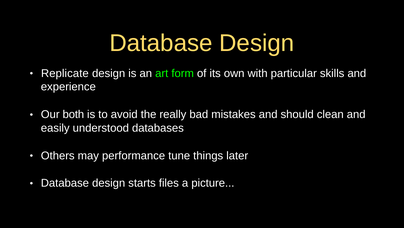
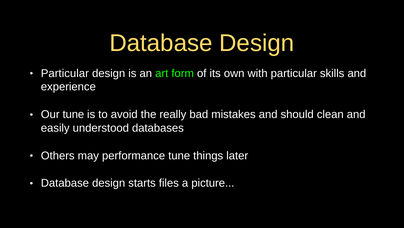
Replicate at (65, 73): Replicate -> Particular
Our both: both -> tune
